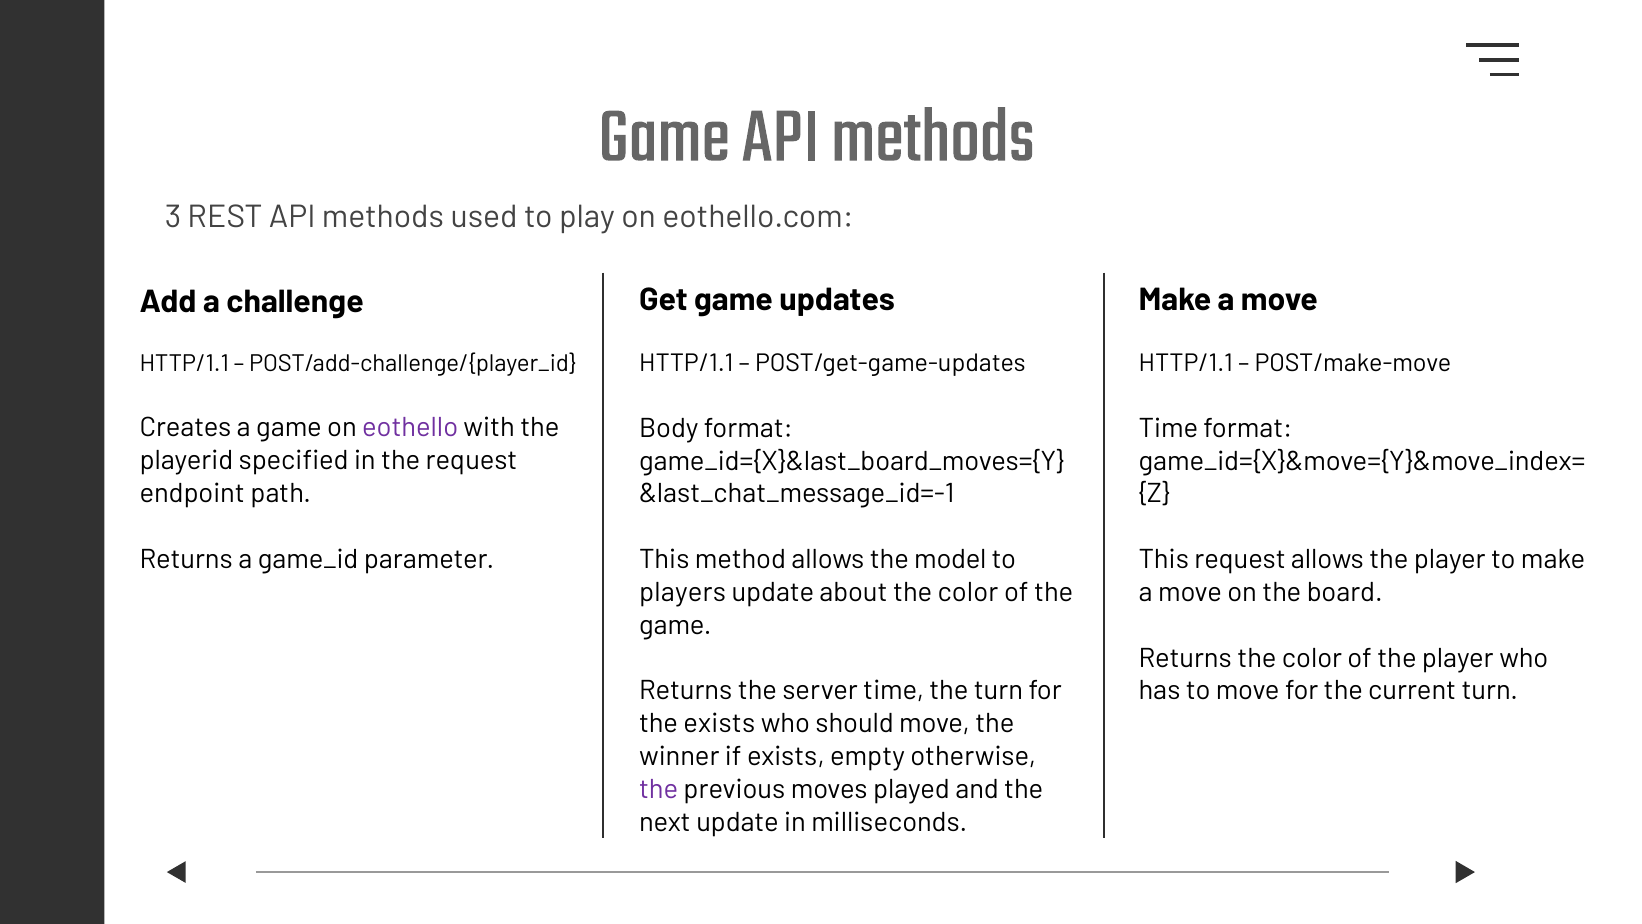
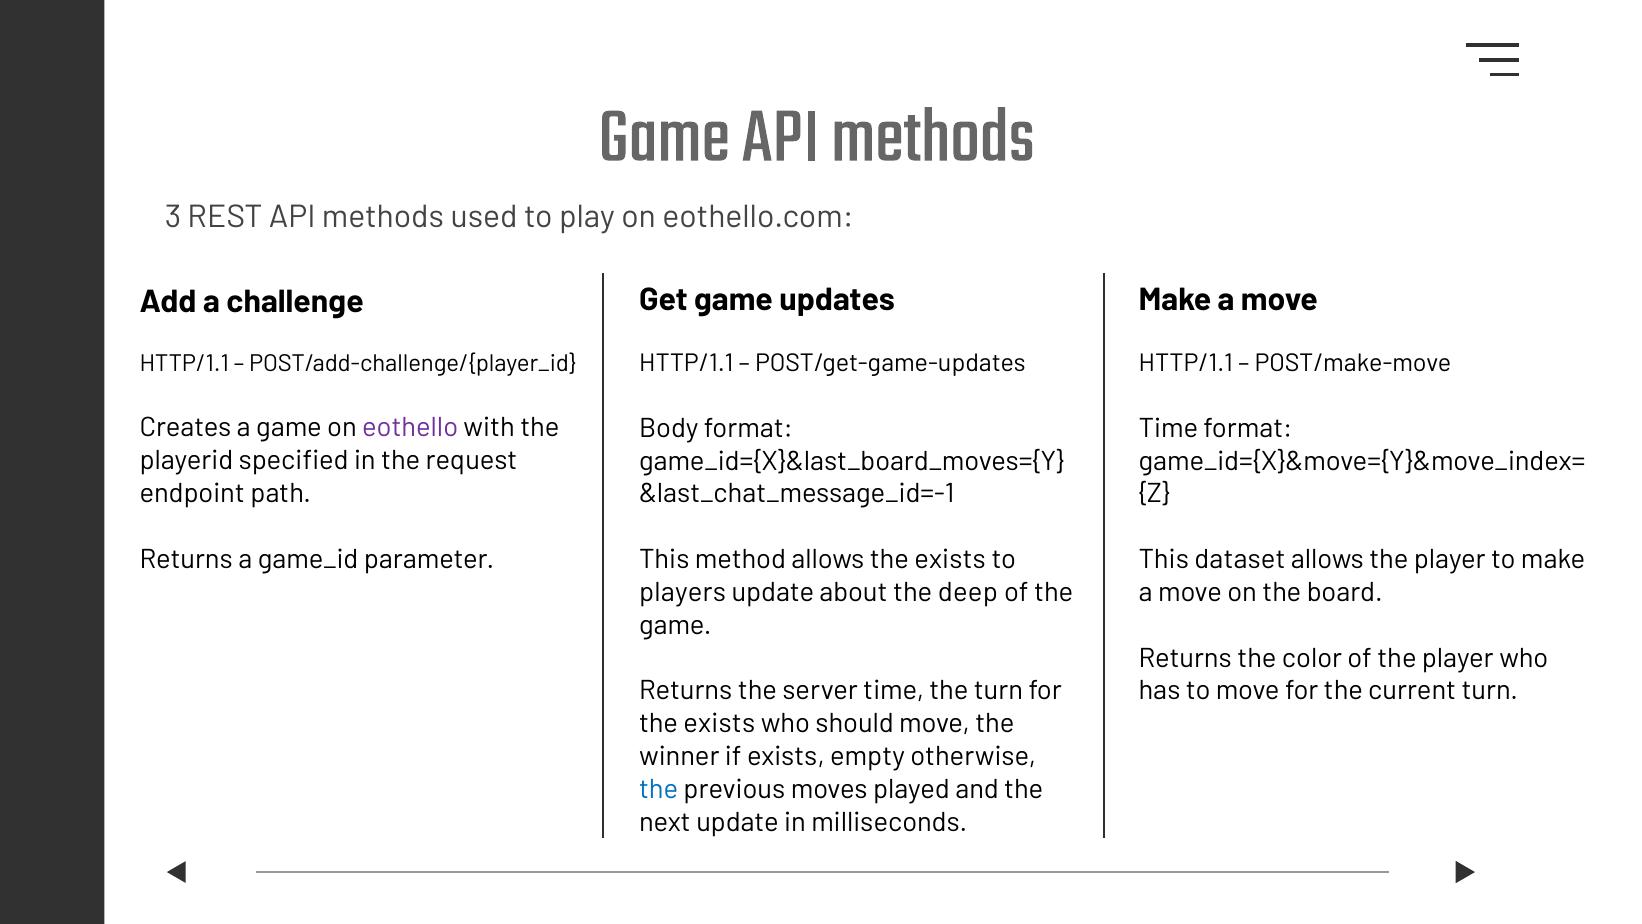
allows the model: model -> exists
This request: request -> dataset
about the color: color -> deep
the at (659, 789) colour: purple -> blue
